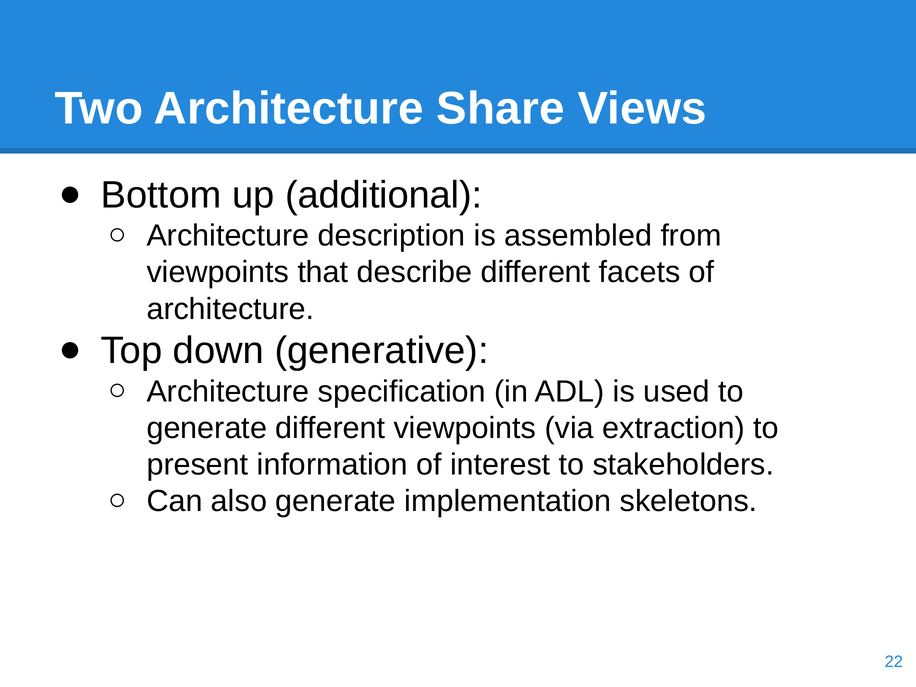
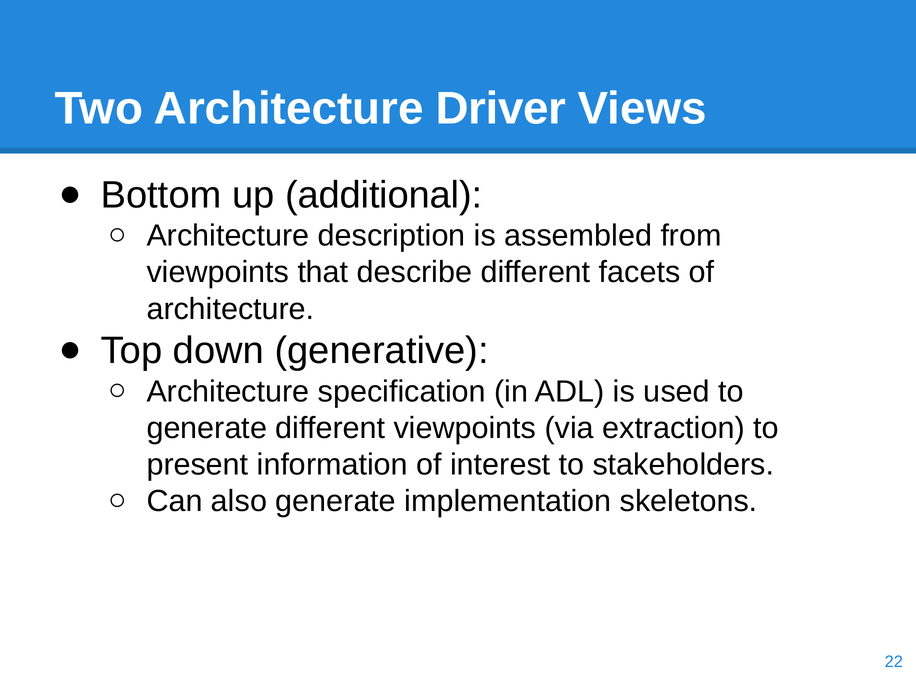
Share: Share -> Driver
